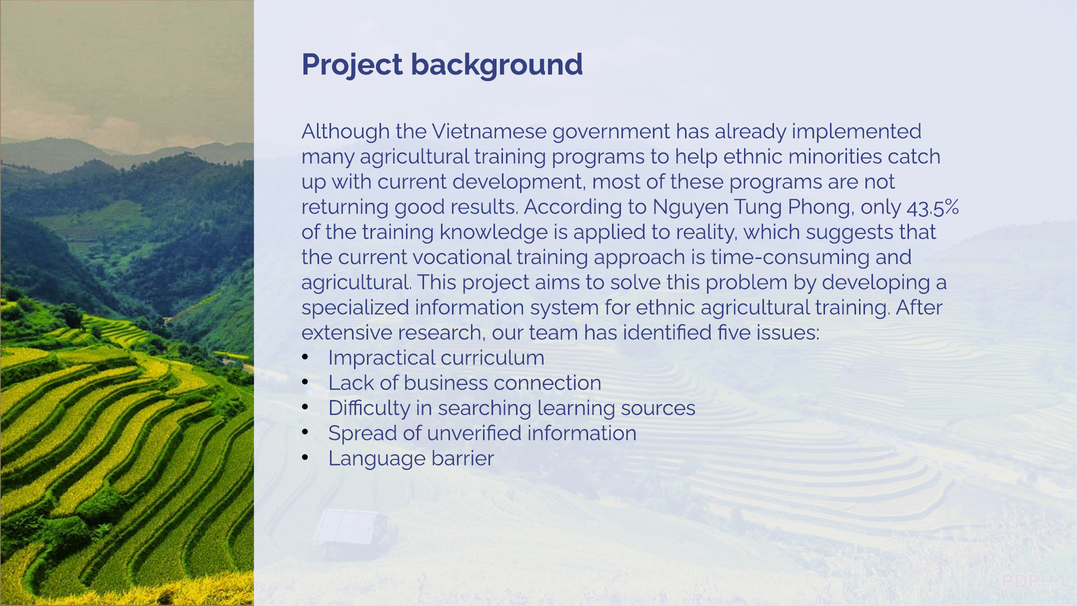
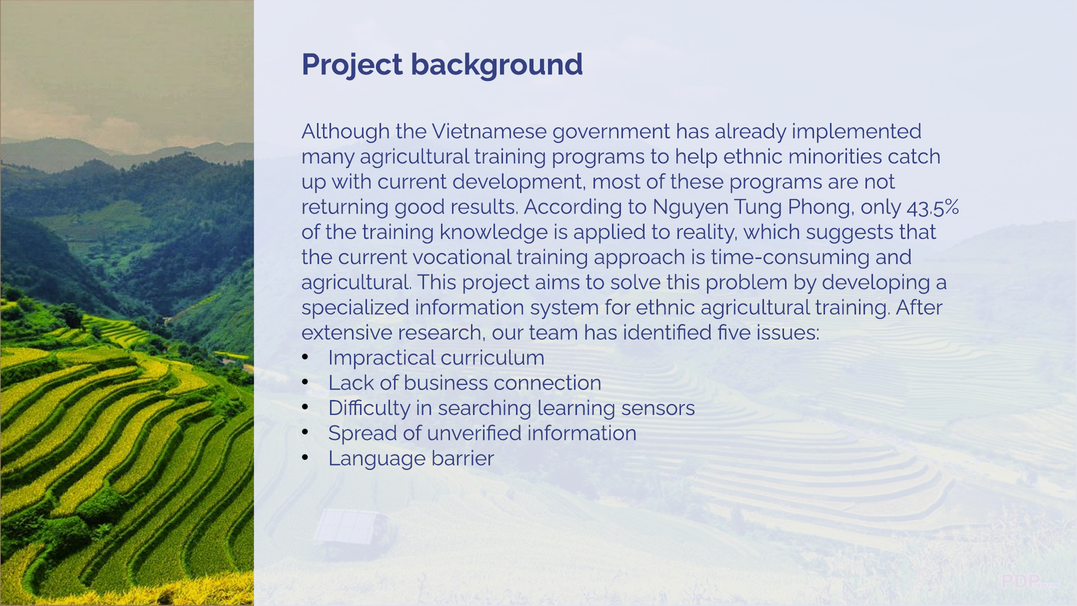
sources: sources -> sensors
